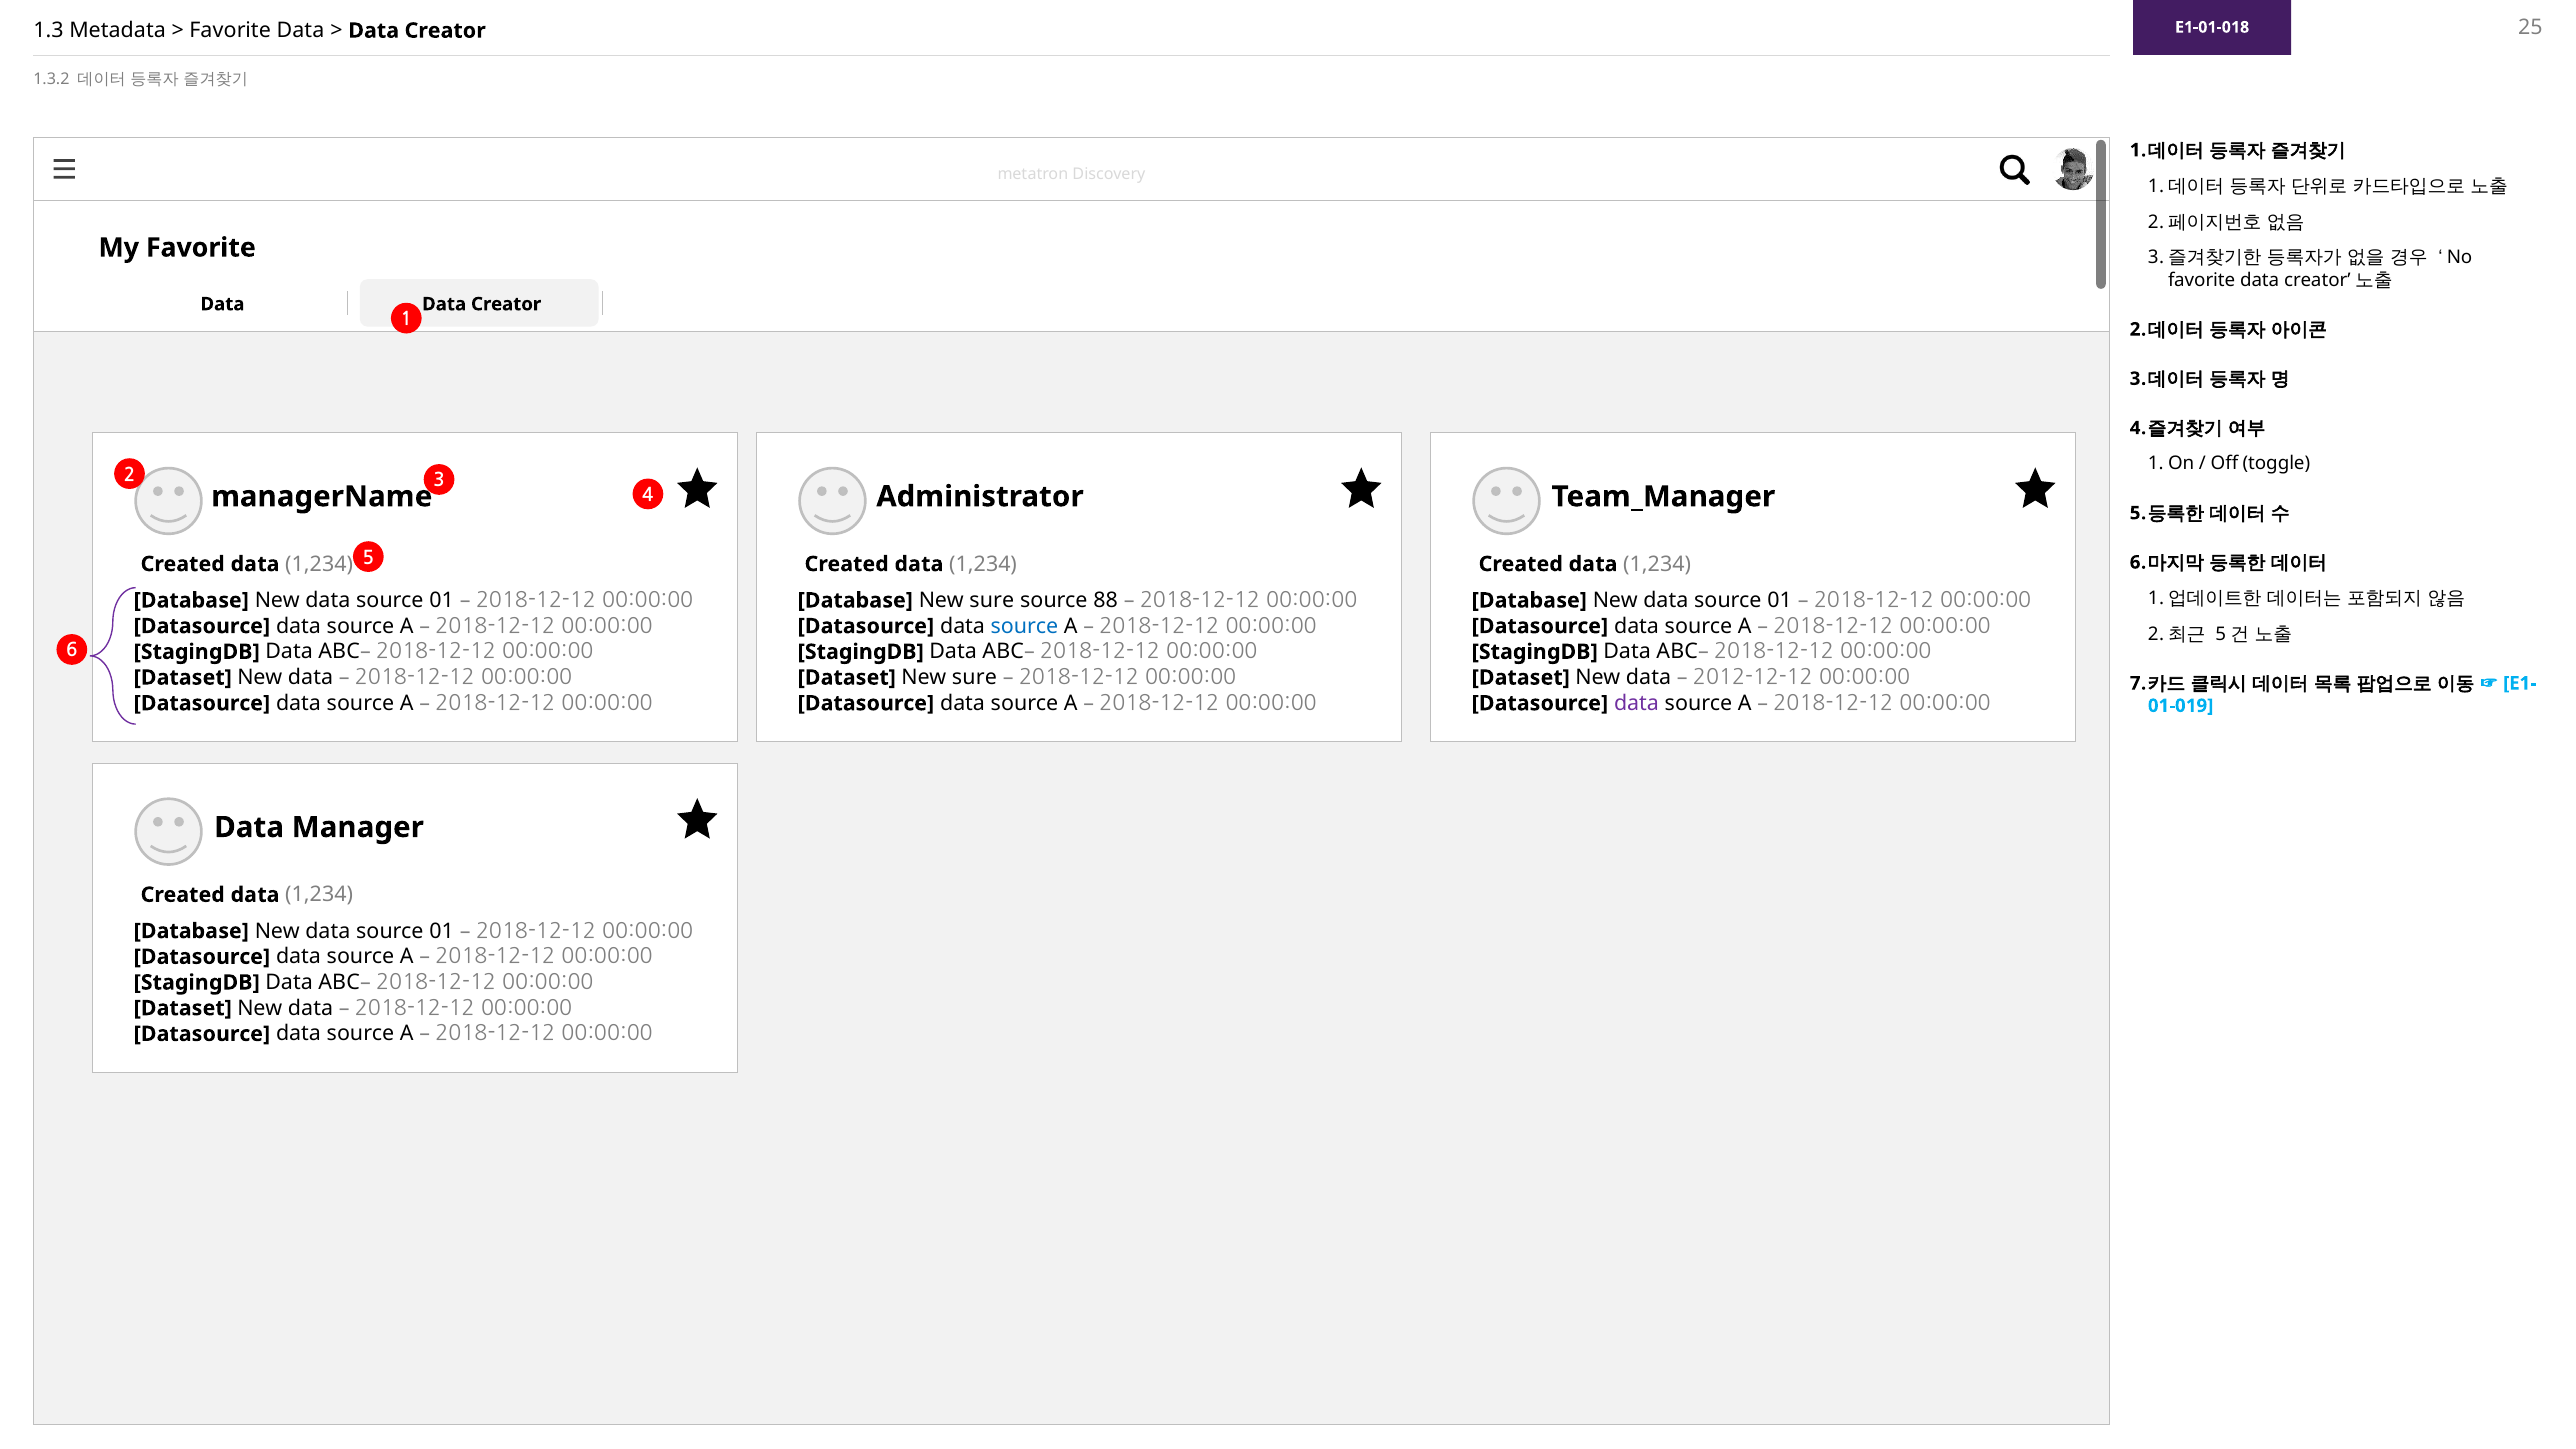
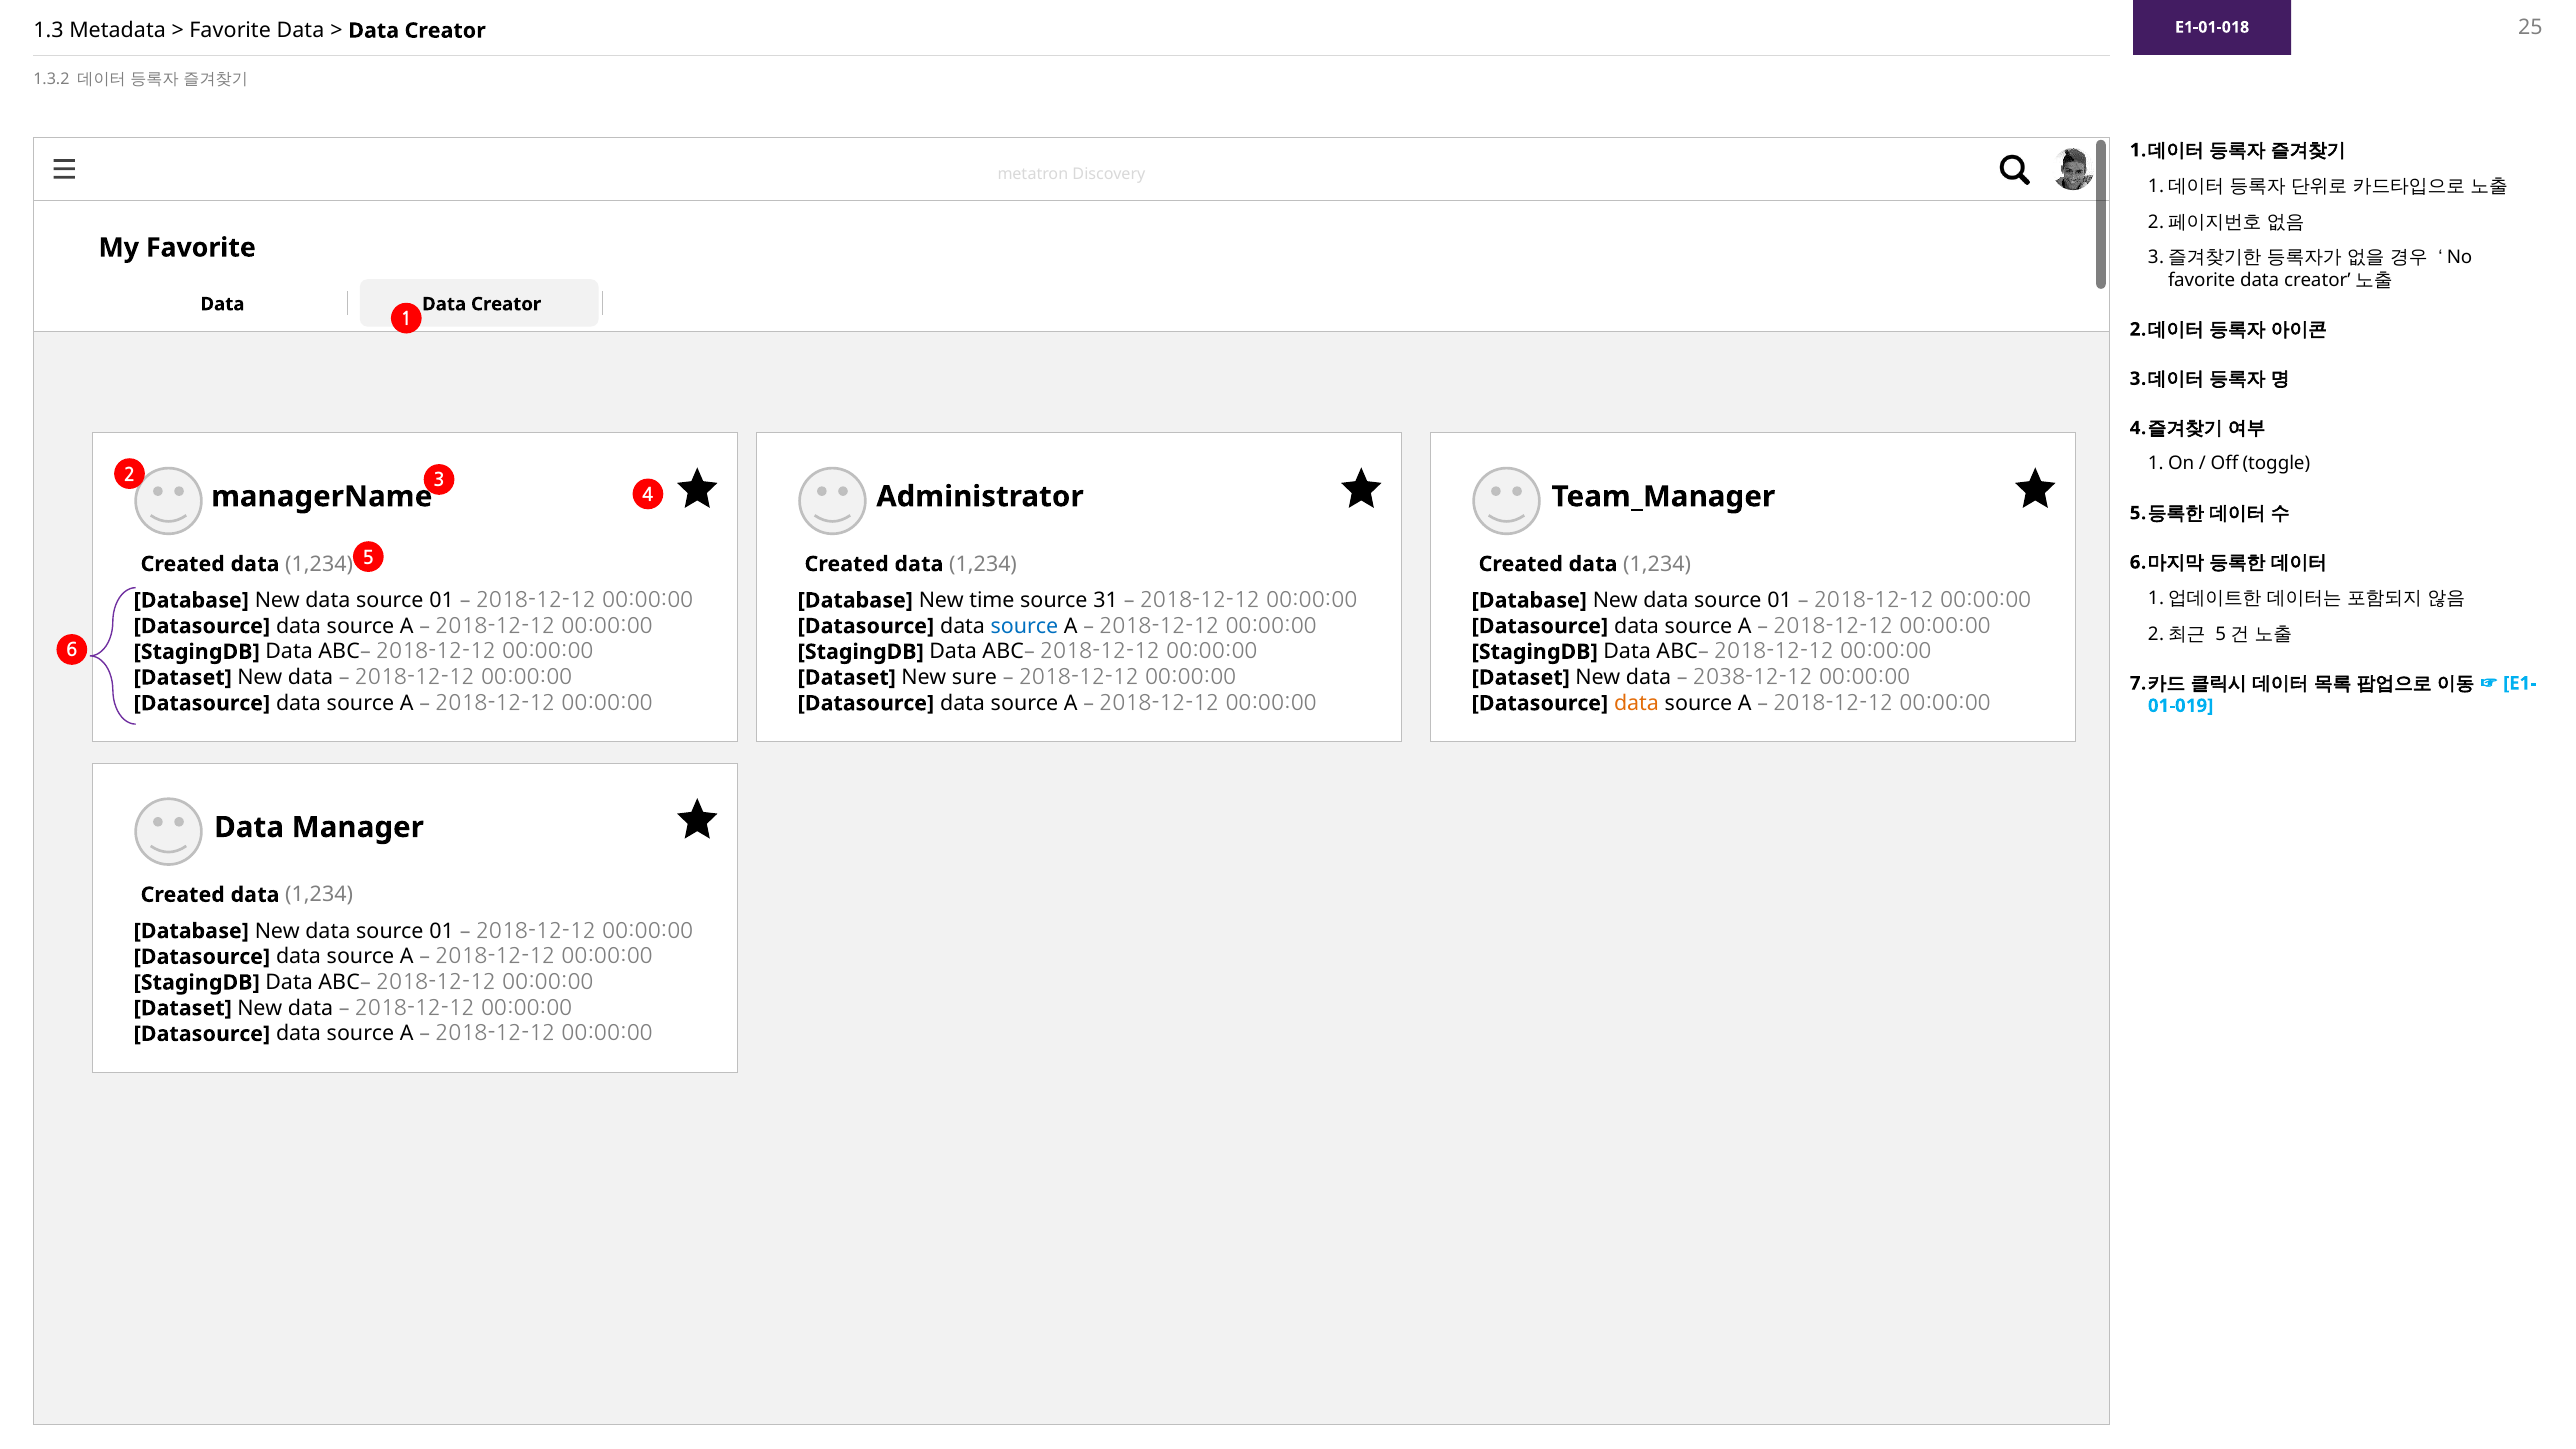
Database New sure: sure -> time
88: 88 -> 31
2012-12-12: 2012-12-12 -> 2038-12-12
data at (1636, 703) colour: purple -> orange
